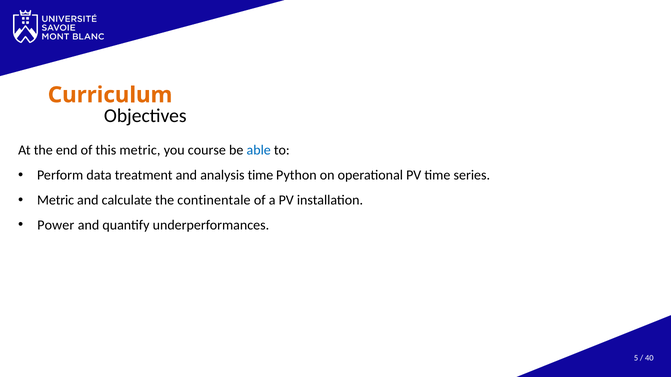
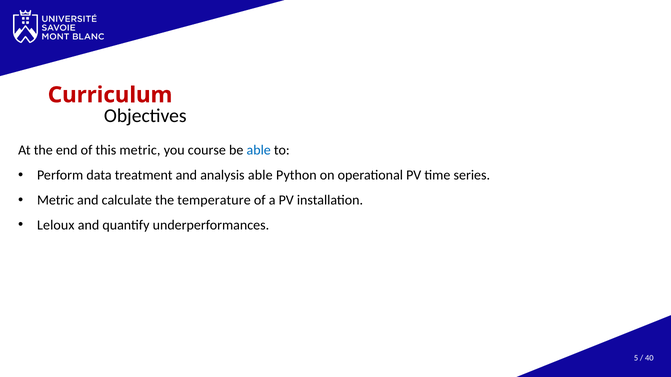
Curriculum colour: orange -> red
analysis time: time -> able
continentale: continentale -> temperature
Power: Power -> Leloux
